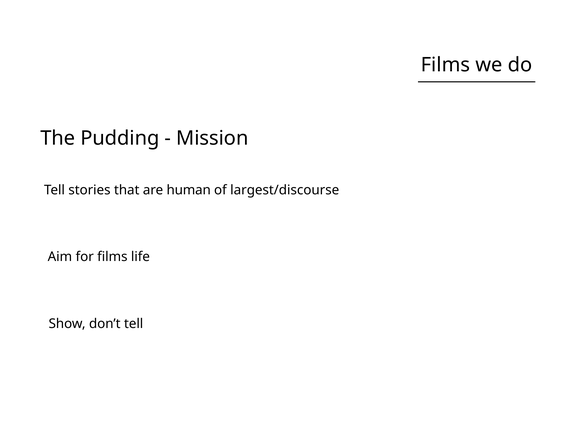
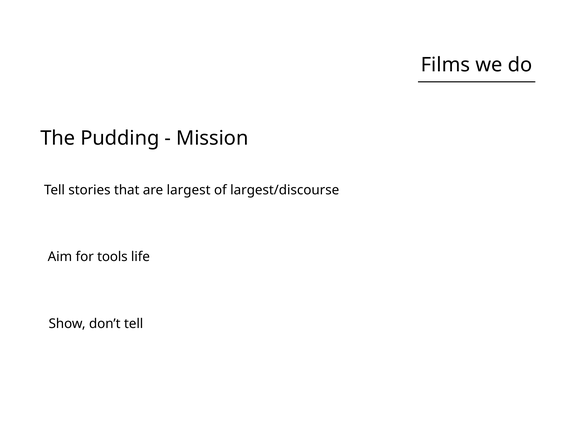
human: human -> largest
for films: films -> tools
